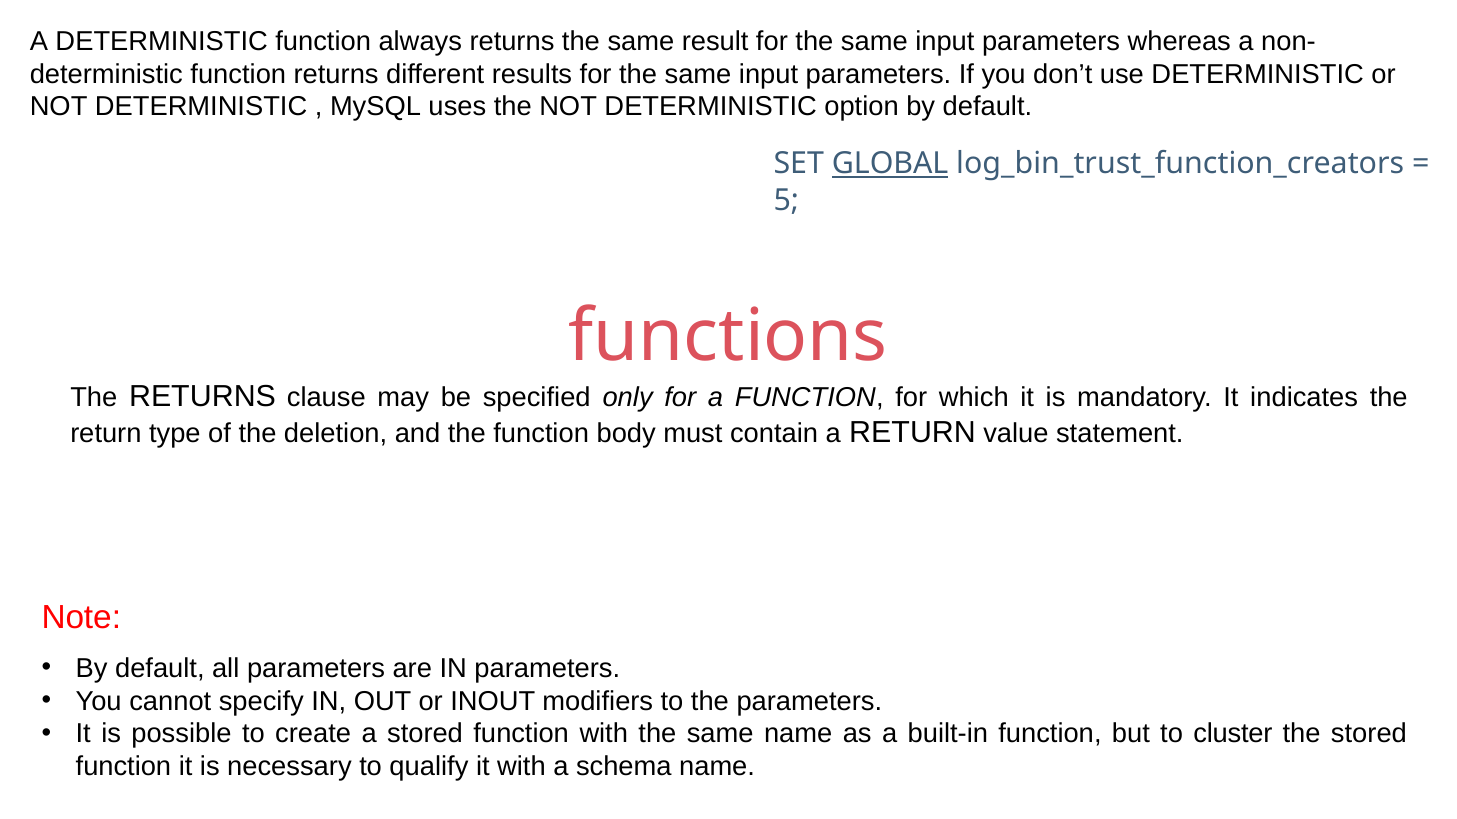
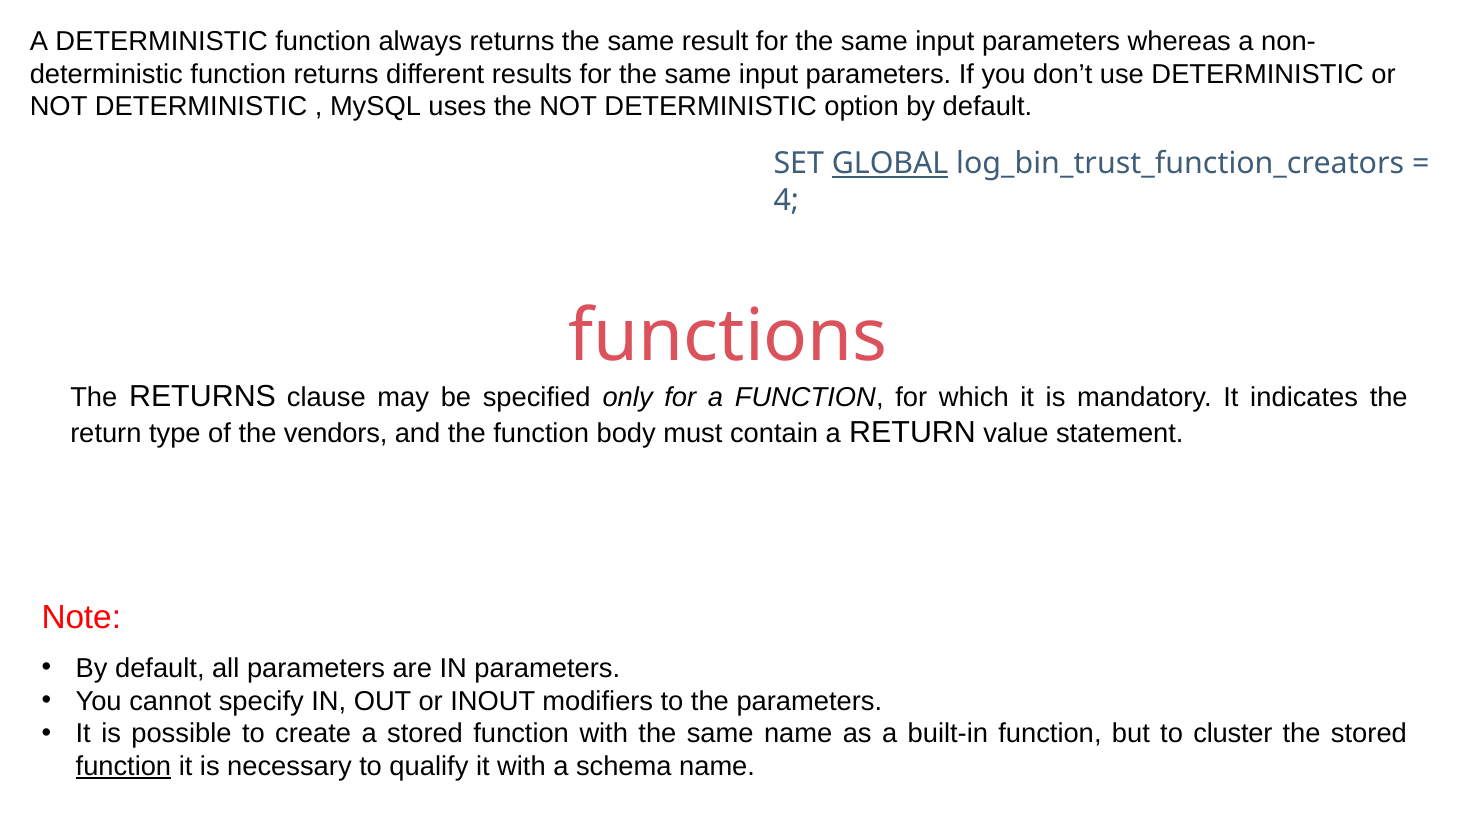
5: 5 -> 4
deletion: deletion -> vendors
function at (123, 767) underline: none -> present
